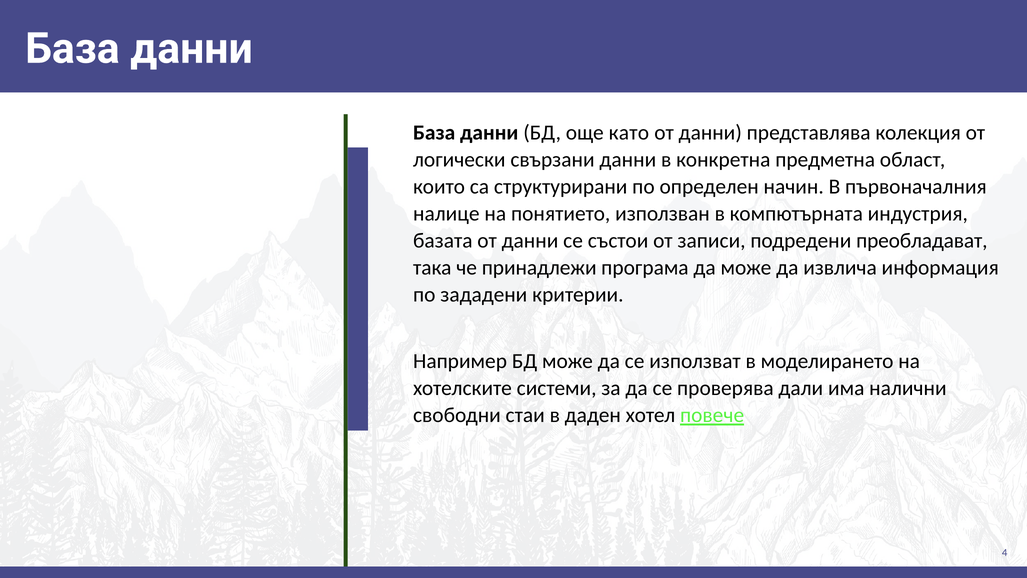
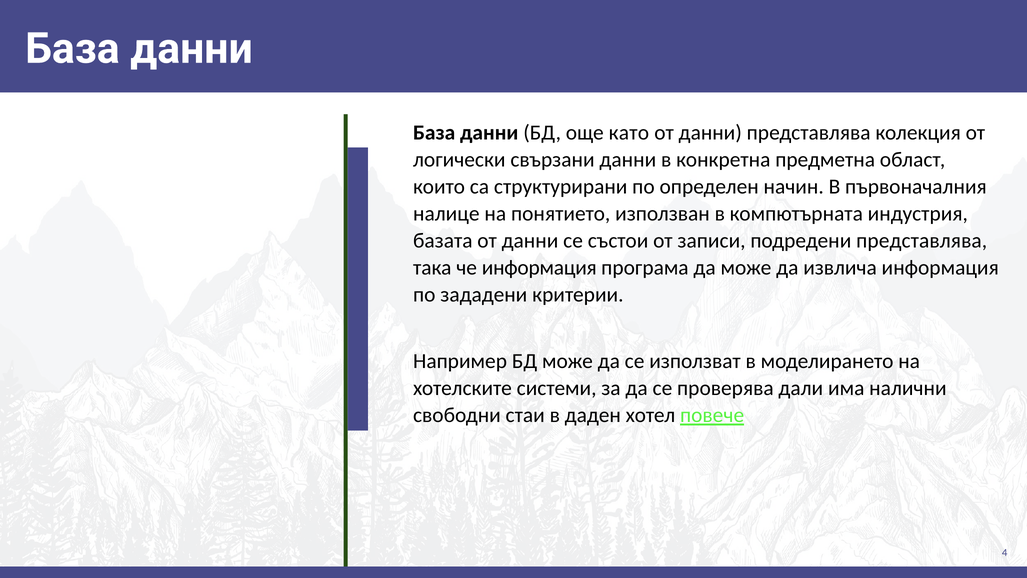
подредени преобладават: преобладават -> представлява
че принадлежи: принадлежи -> информация
